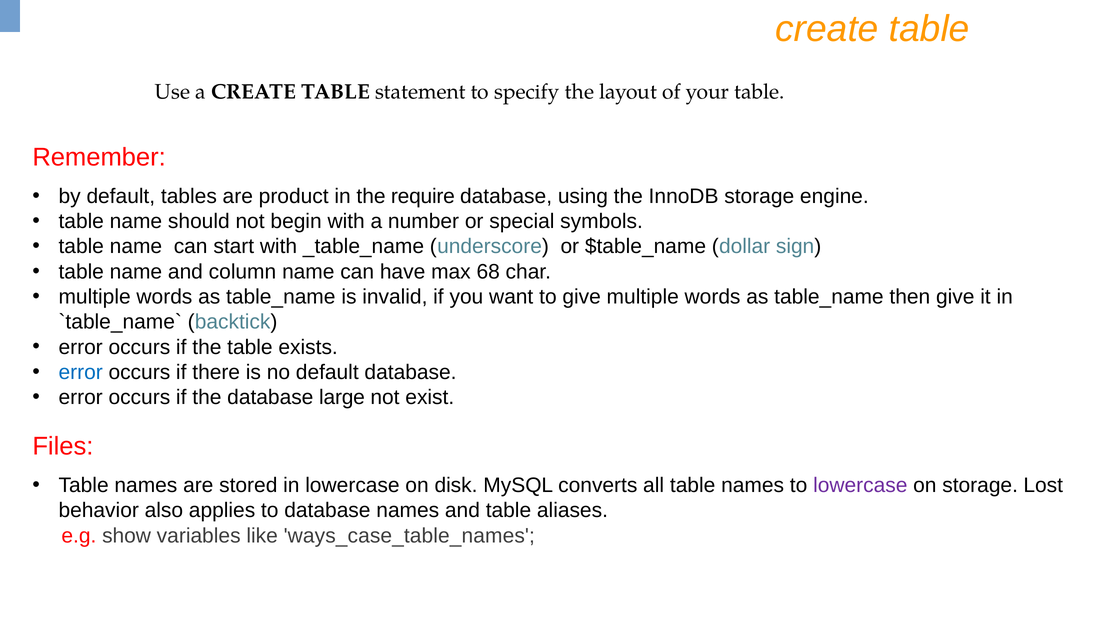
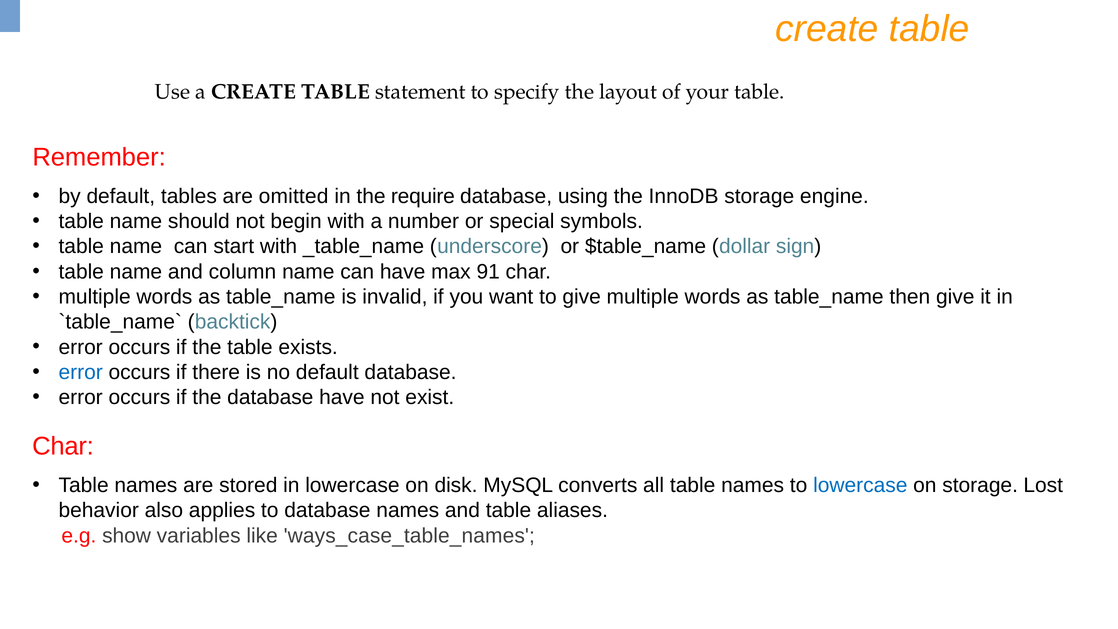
product: product -> omitted
68: 68 -> 91
database large: large -> have
Files at (63, 446): Files -> Char
lowercase at (860, 485) colour: purple -> blue
